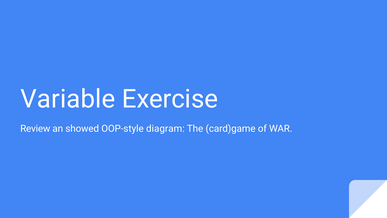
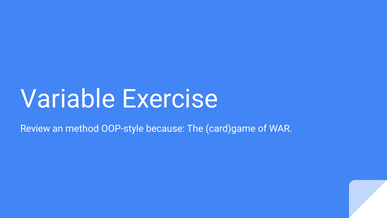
showed: showed -> method
diagram: diagram -> because
